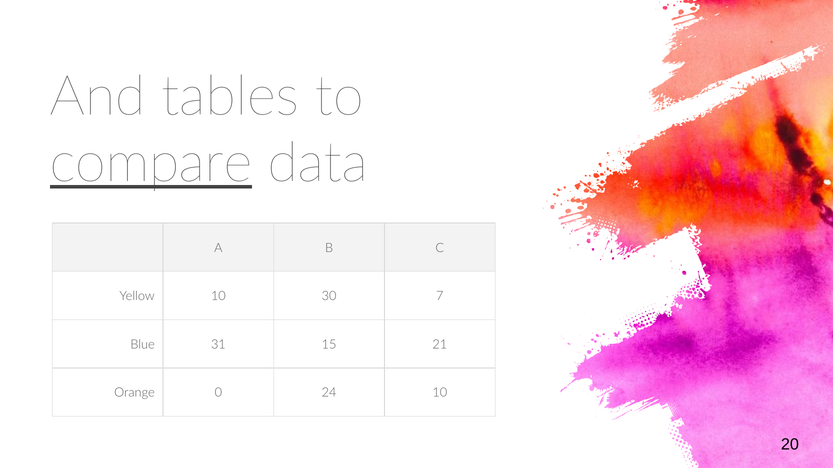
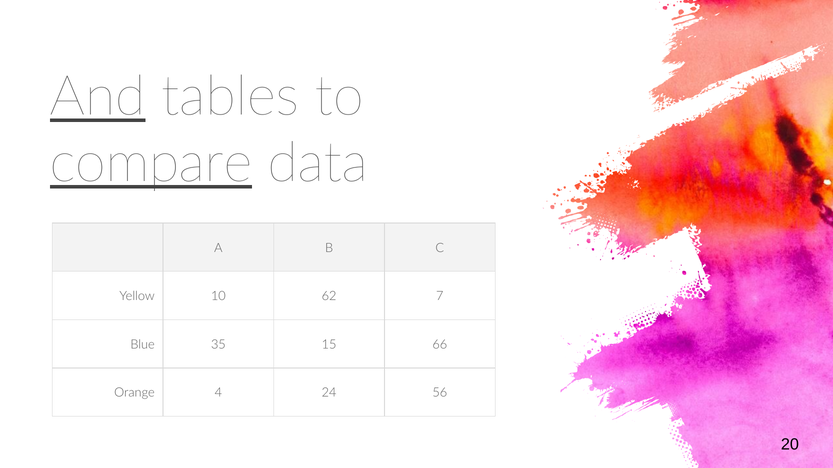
And underline: none -> present
30: 30 -> 62
31: 31 -> 35
21: 21 -> 66
0: 0 -> 4
24 10: 10 -> 56
